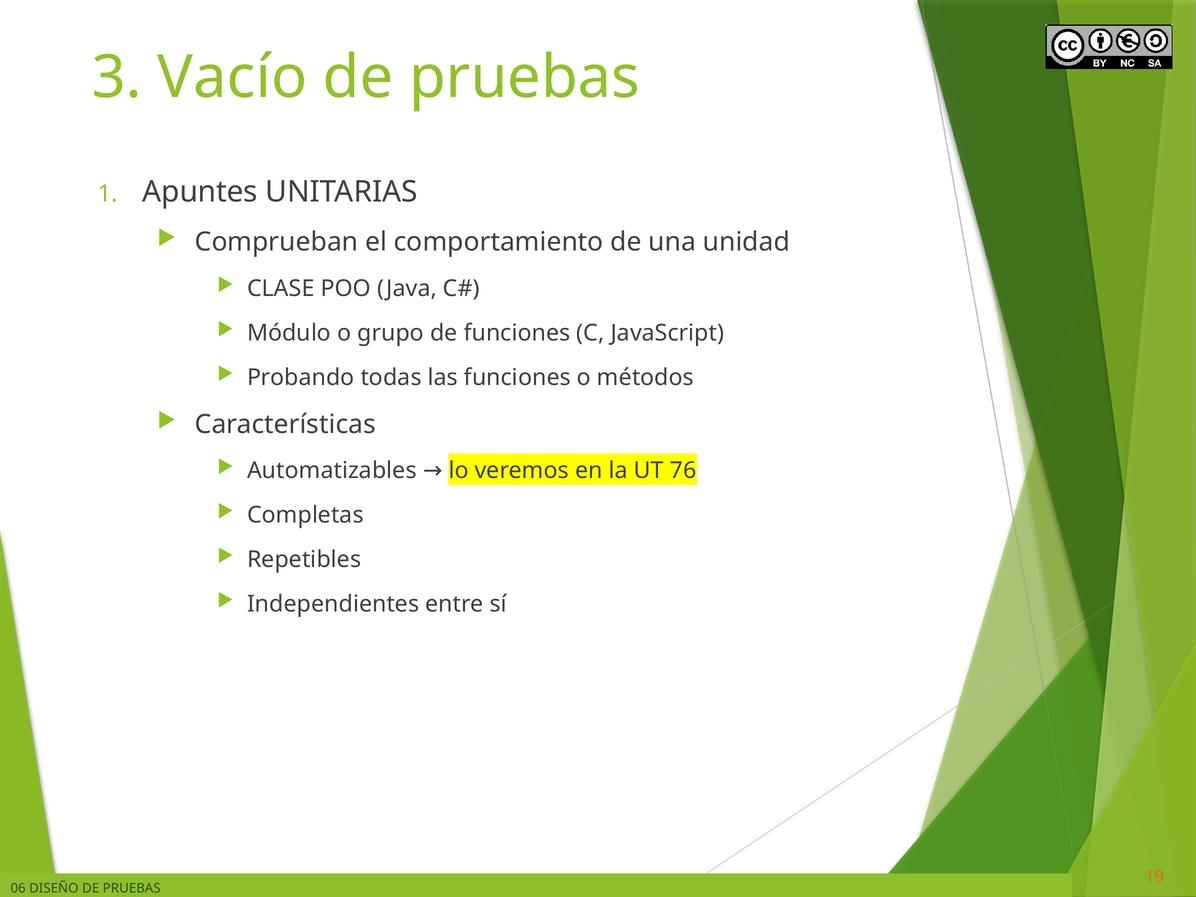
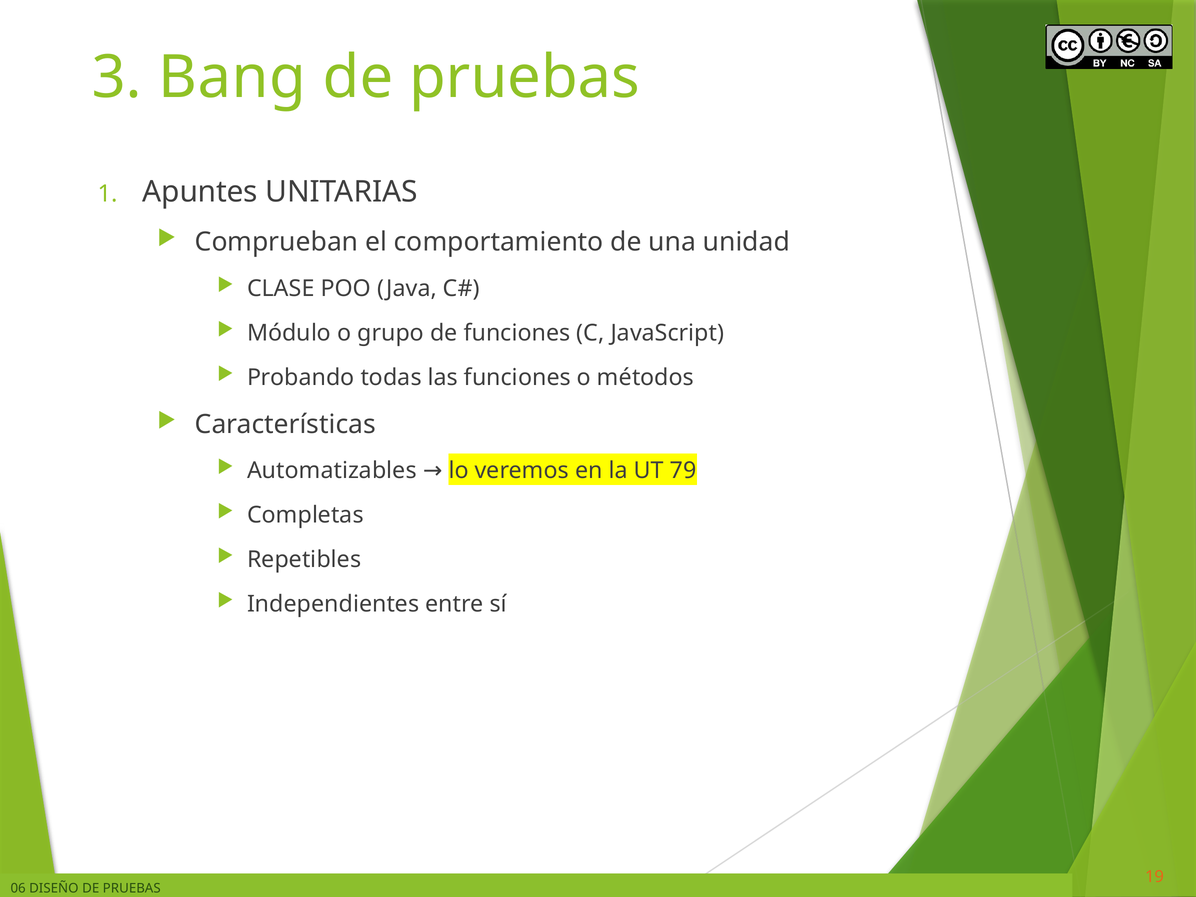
Vacío: Vacío -> Bang
76: 76 -> 79
